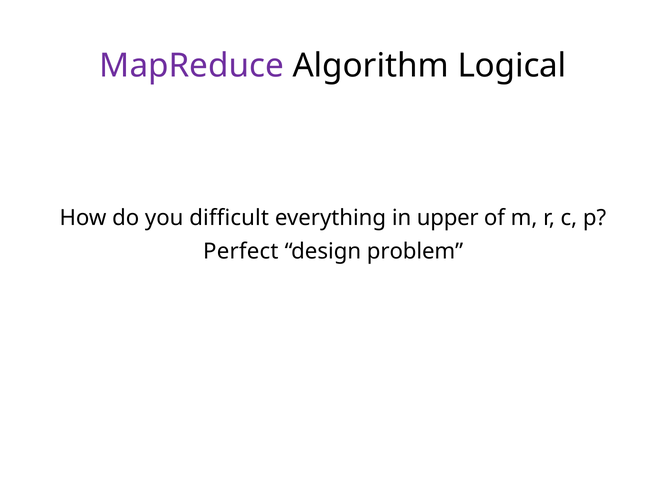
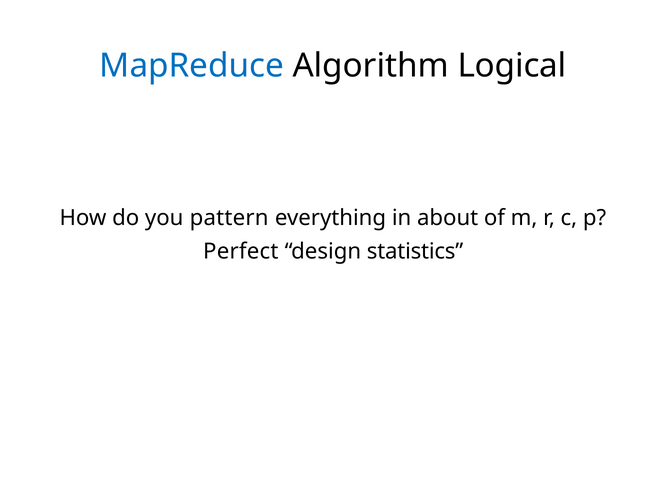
MapReduce colour: purple -> blue
difficult: difficult -> pattern
upper: upper -> about
problem: problem -> statistics
